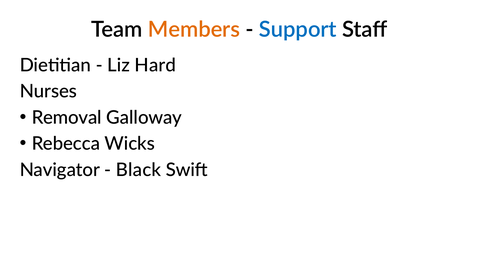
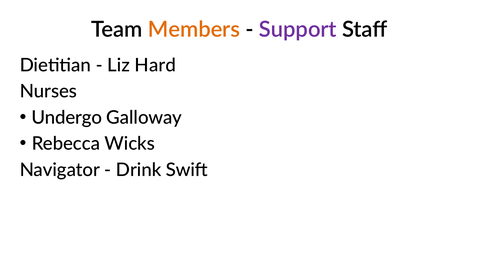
Support colour: blue -> purple
Removal: Removal -> Undergo
Black: Black -> Drink
